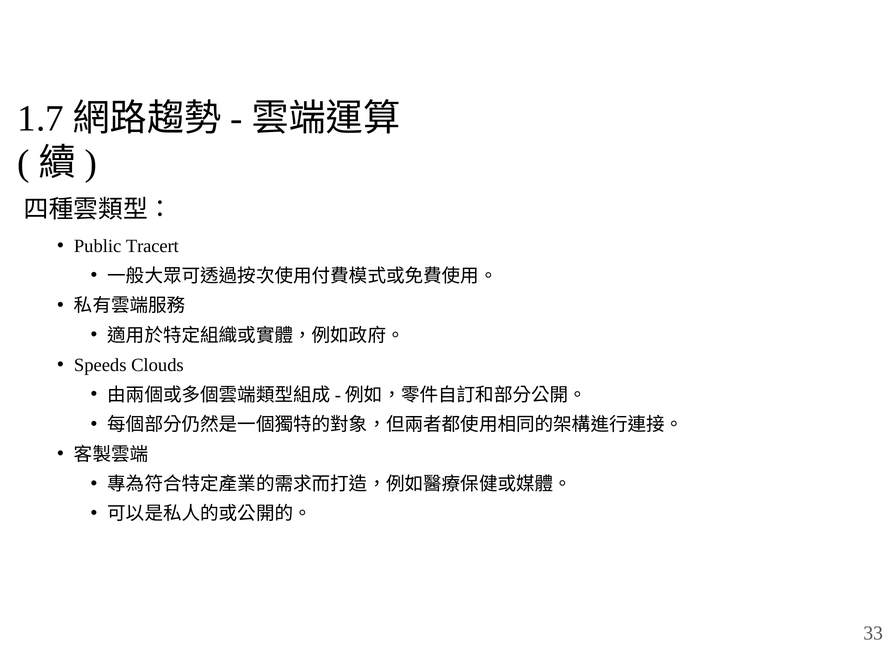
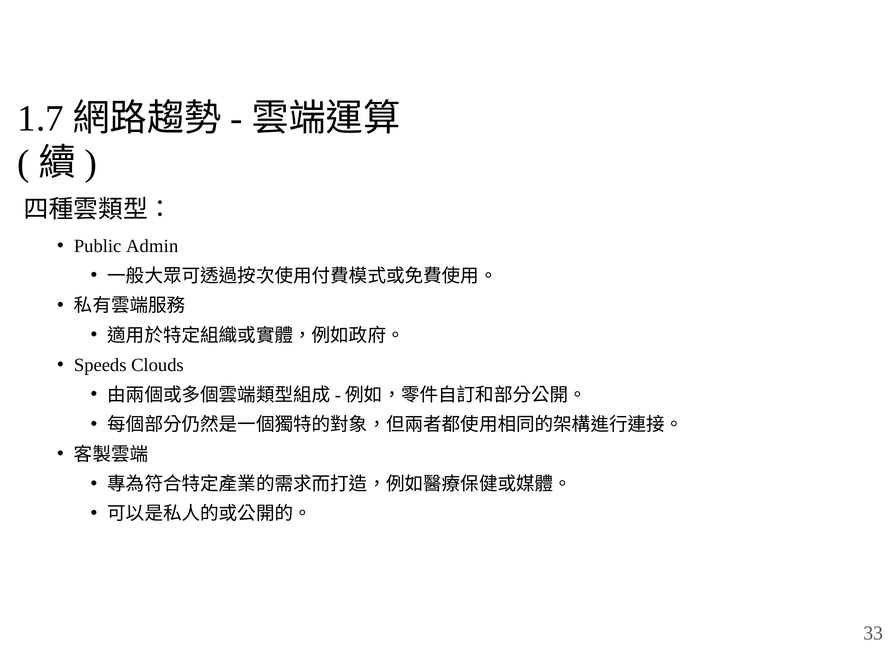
Tracert: Tracert -> Admin
